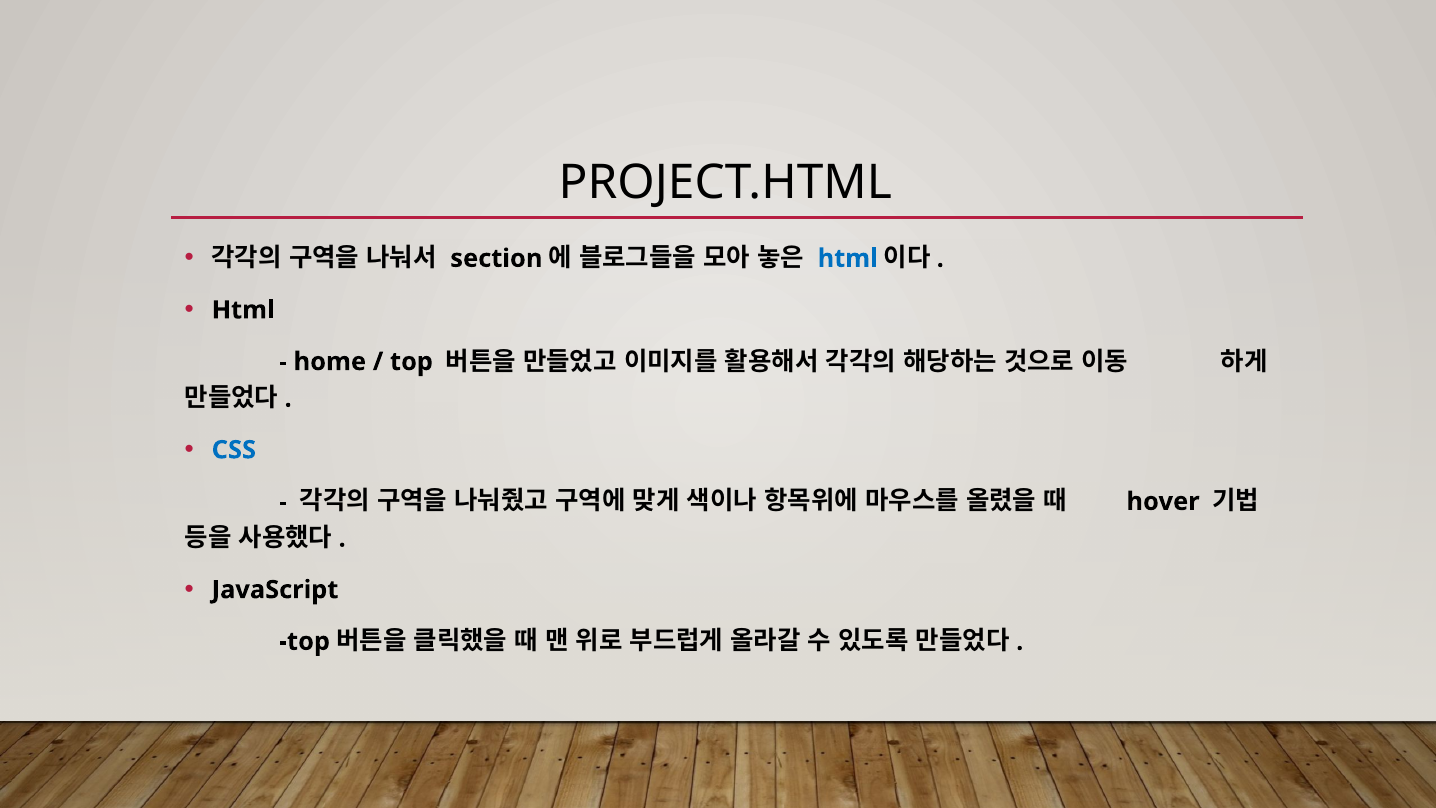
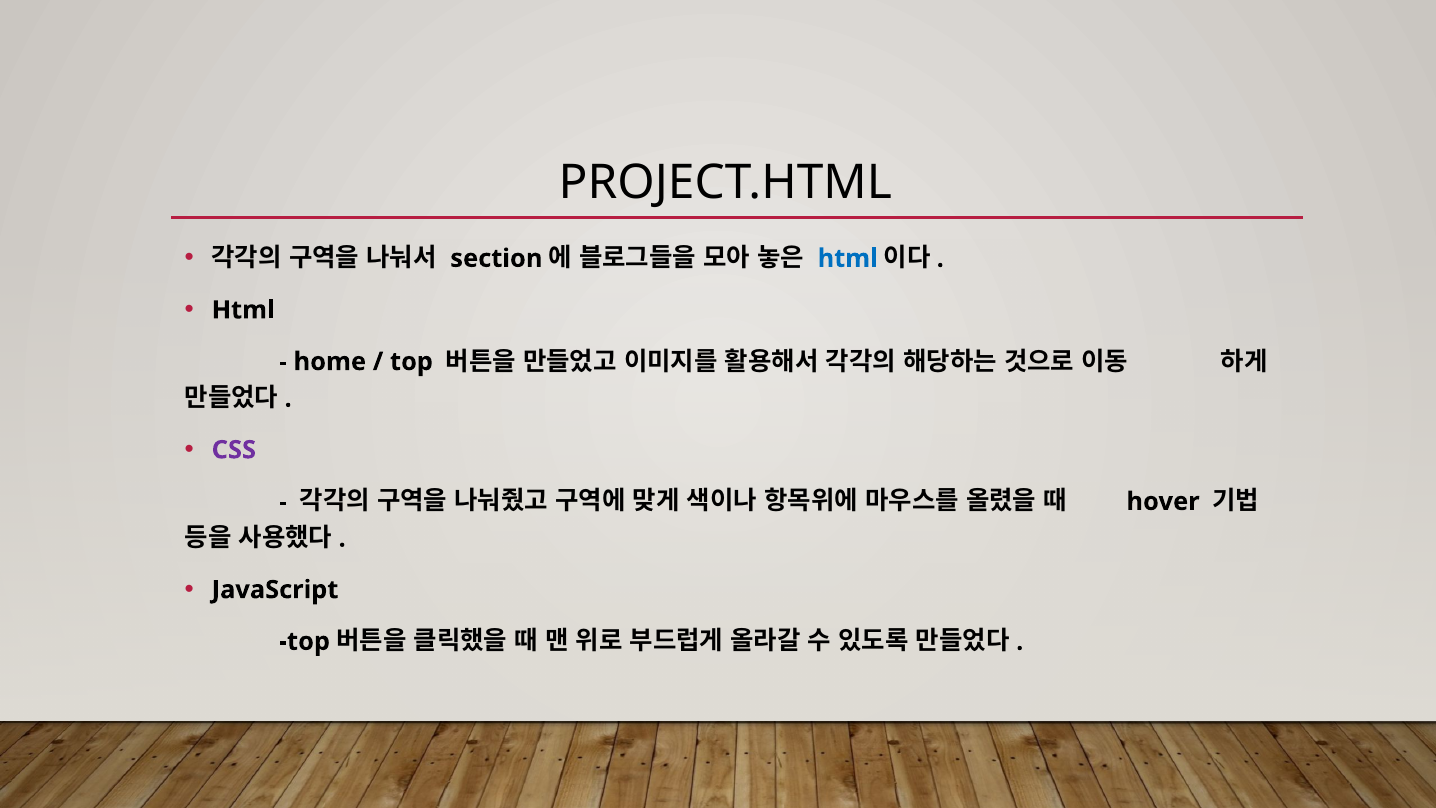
CSS colour: blue -> purple
